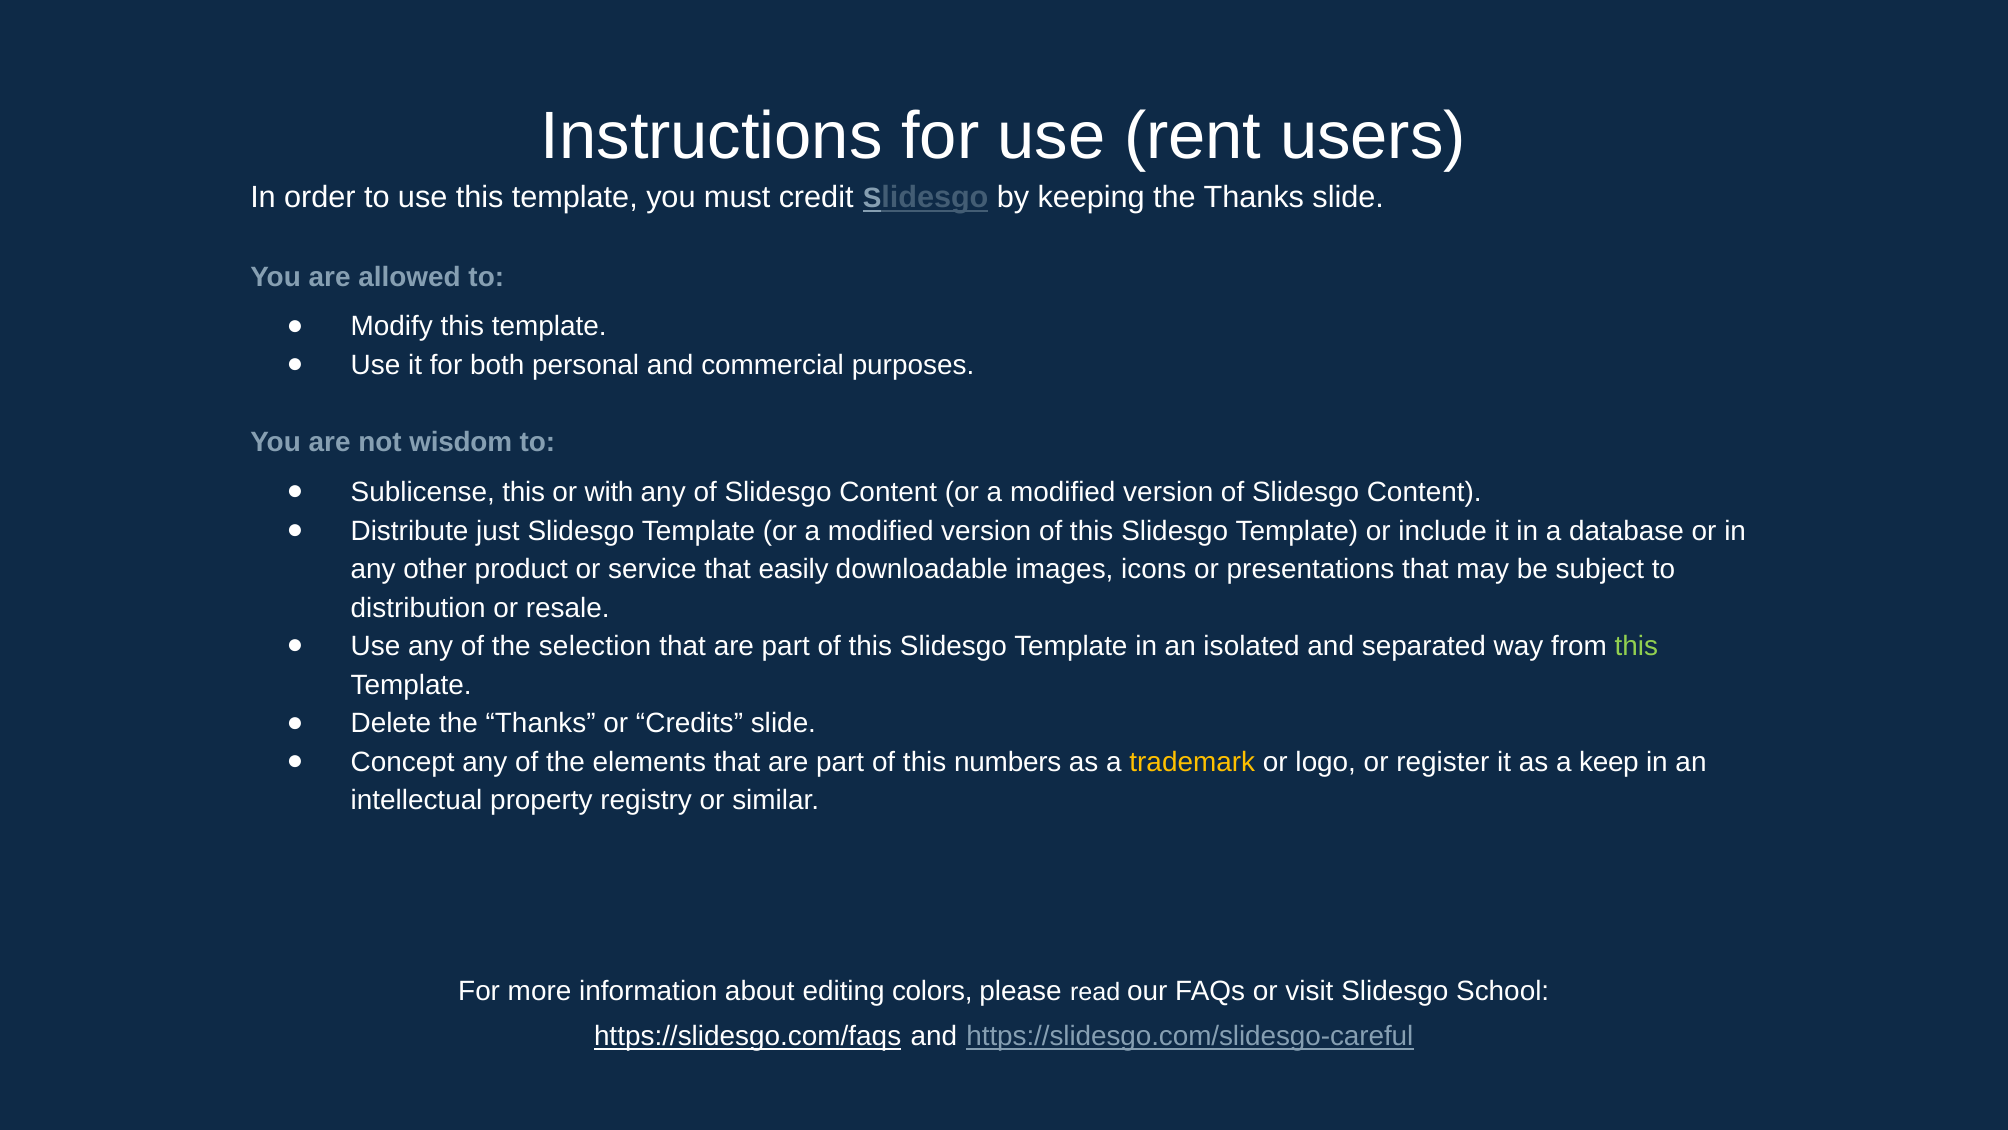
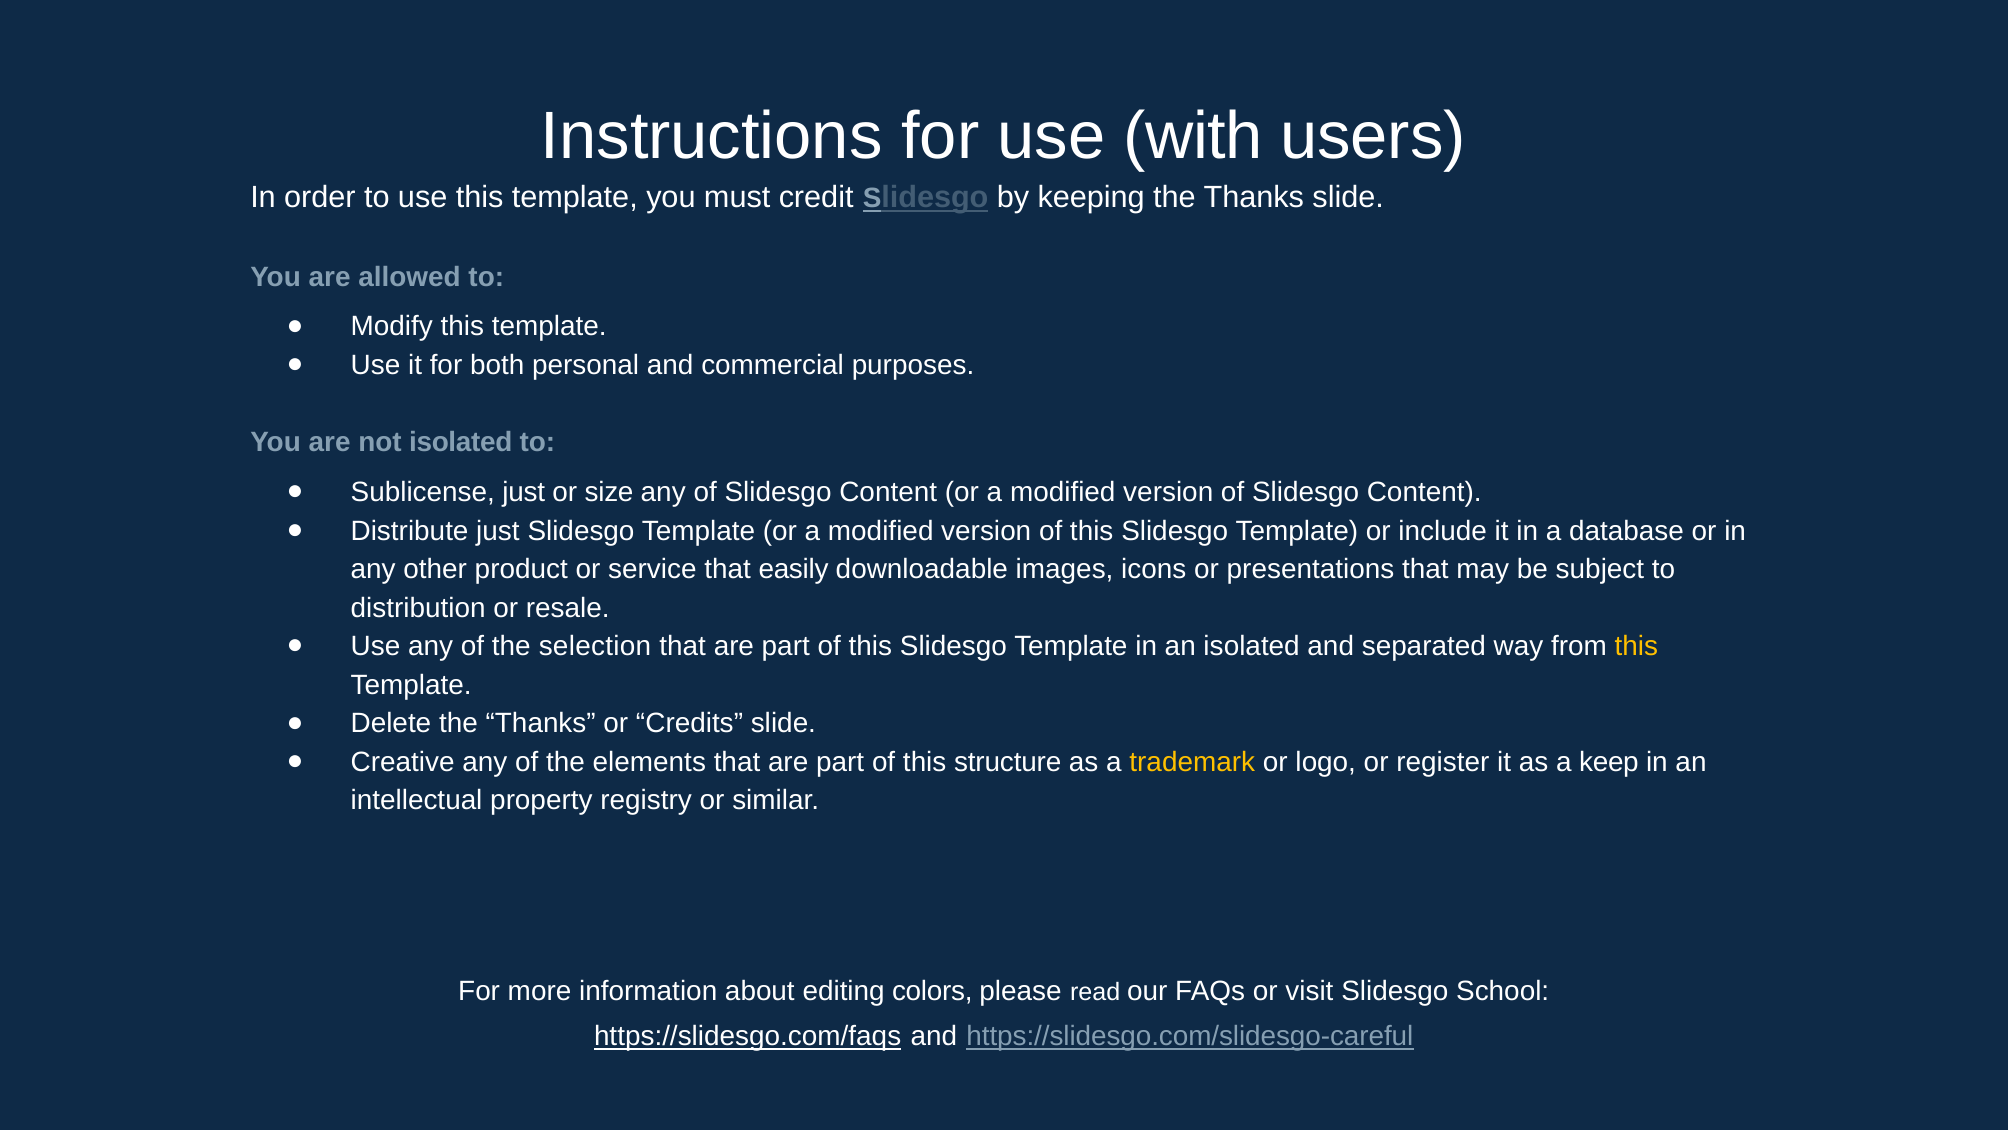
rent: rent -> with
not wisdom: wisdom -> isolated
Sublicense this: this -> just
with: with -> size
this at (1636, 646) colour: light green -> yellow
Concept: Concept -> Creative
numbers: numbers -> structure
